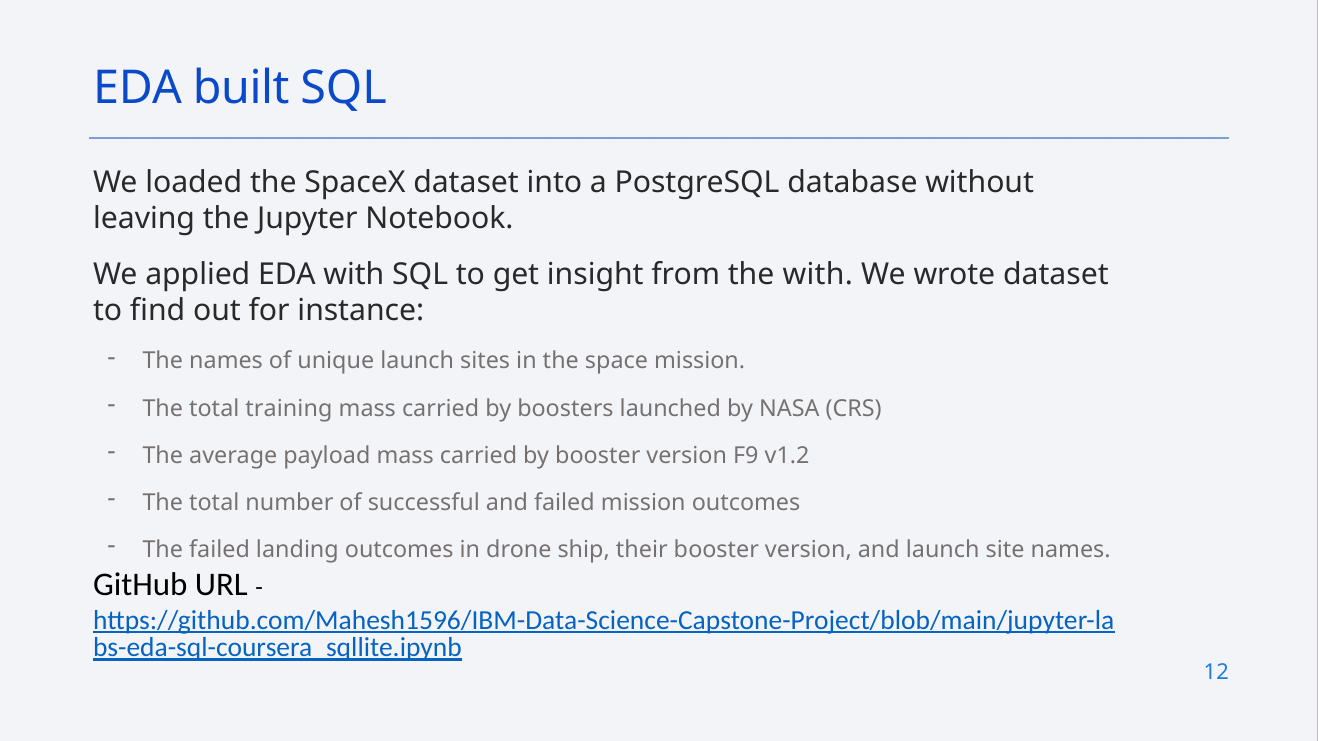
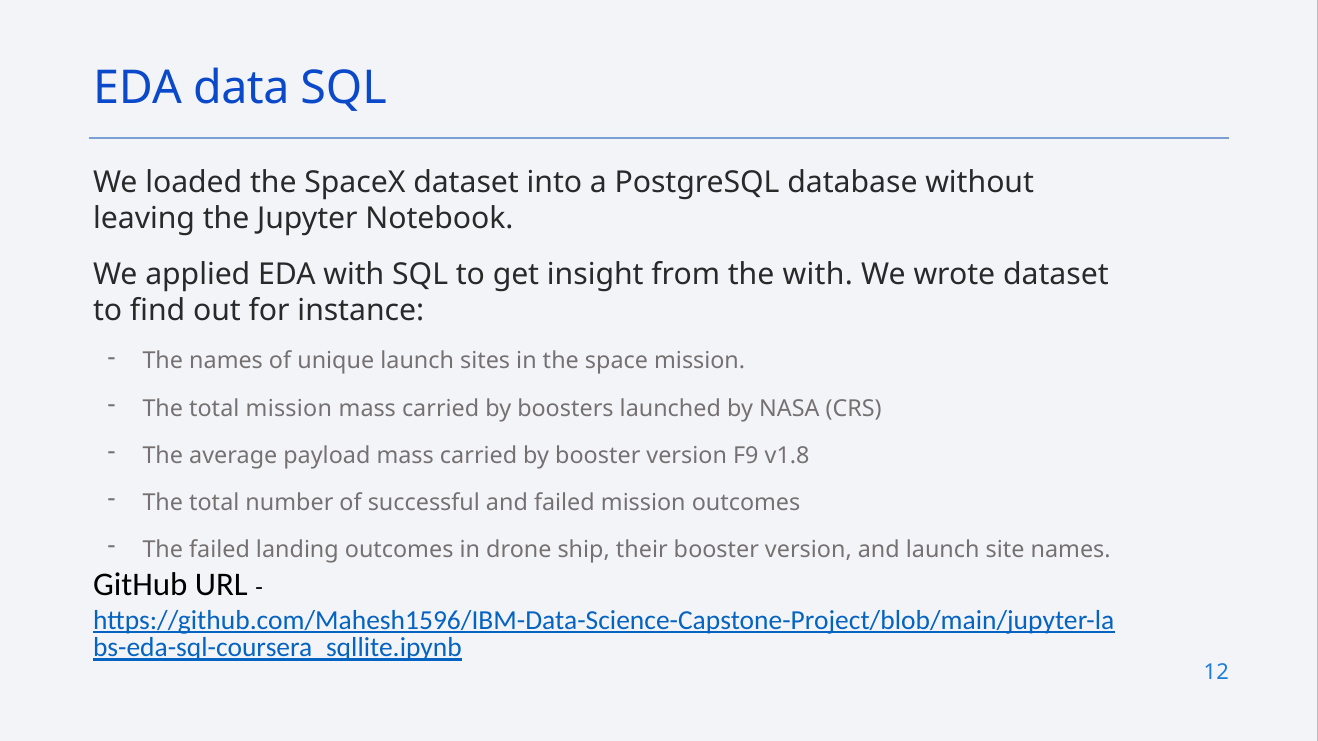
built: built -> data
total training: training -> mission
v1.2: v1.2 -> v1.8
